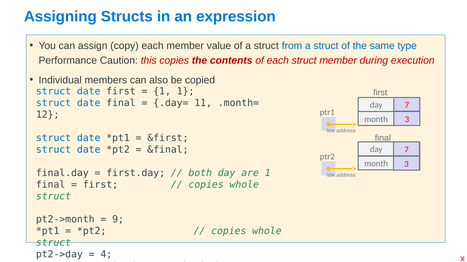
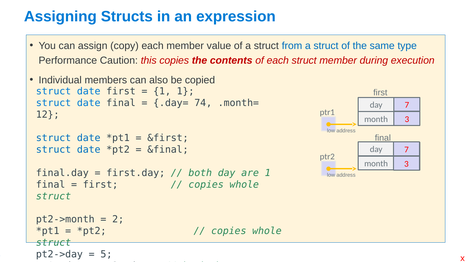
11: 11 -> 74
9: 9 -> 2
4: 4 -> 5
